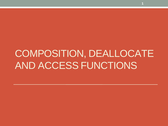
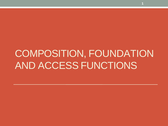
DEALLOCATE: DEALLOCATE -> FOUNDATION
